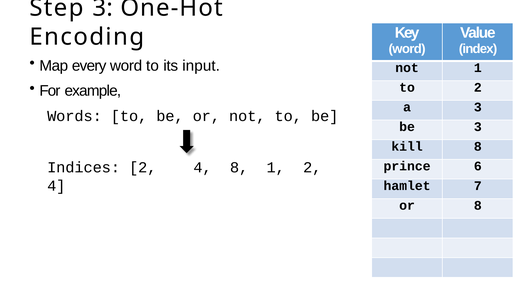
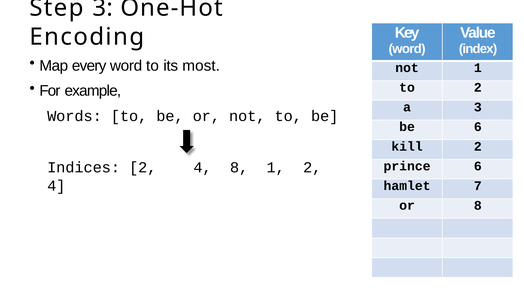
input: input -> most
be 3: 3 -> 6
kill 8: 8 -> 2
